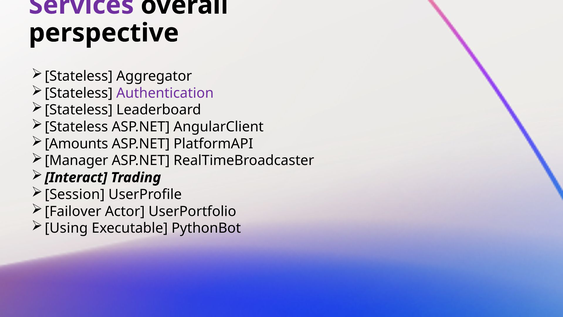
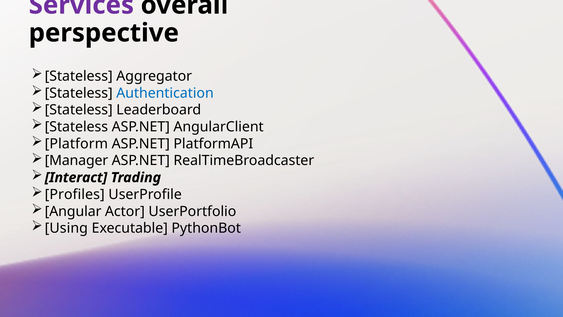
Authentication colour: purple -> blue
Amounts: Amounts -> Platform
Session: Session -> Profiles
Failover: Failover -> Angular
